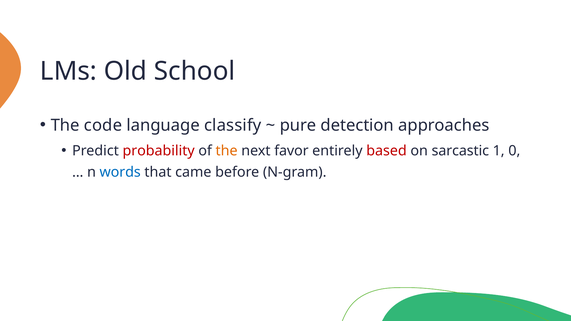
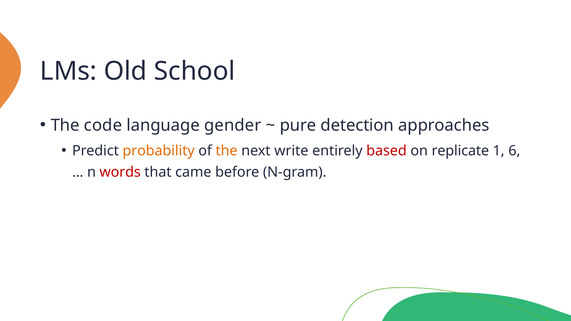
classify: classify -> gender
probability colour: red -> orange
favor: favor -> write
sarcastic: sarcastic -> replicate
0: 0 -> 6
words colour: blue -> red
